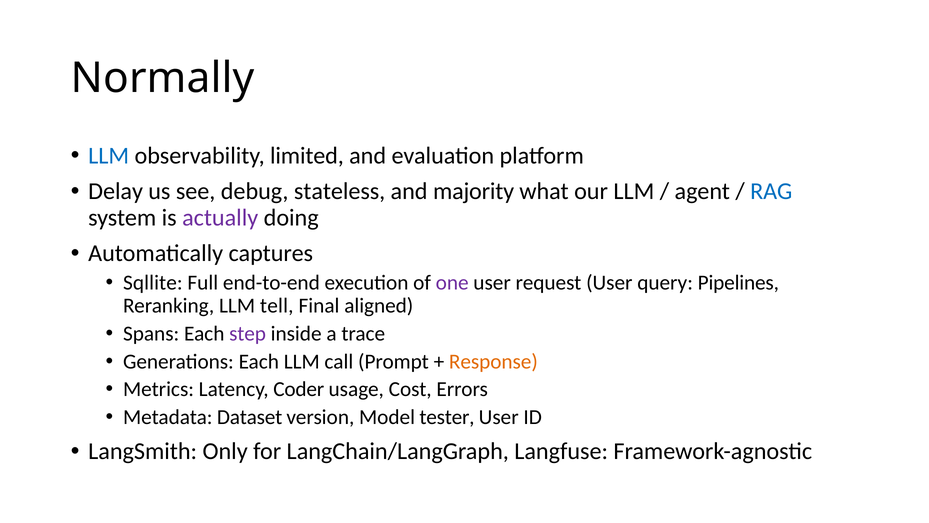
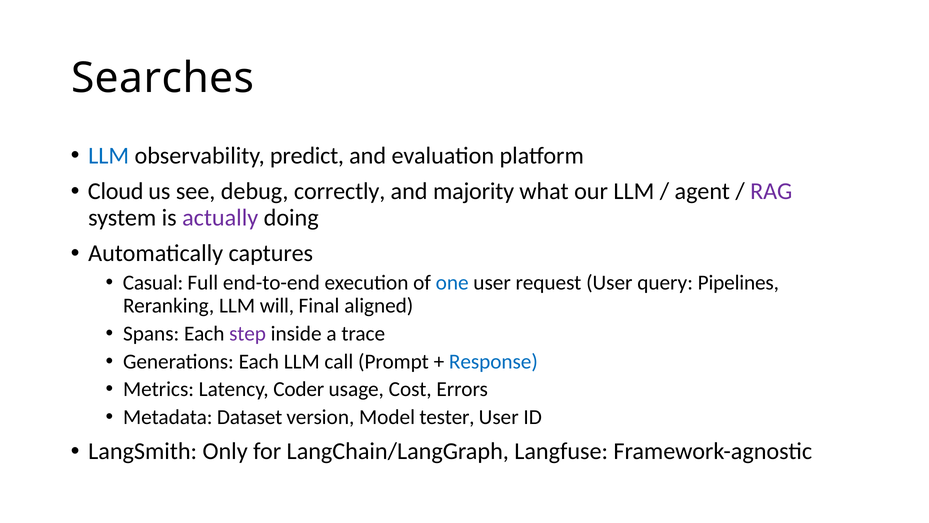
Normally: Normally -> Searches
limited: limited -> predict
Delay: Delay -> Cloud
stateless: stateless -> correctly
RAG colour: blue -> purple
Sqllite: Sqllite -> Casual
one colour: purple -> blue
tell: tell -> will
Response colour: orange -> blue
